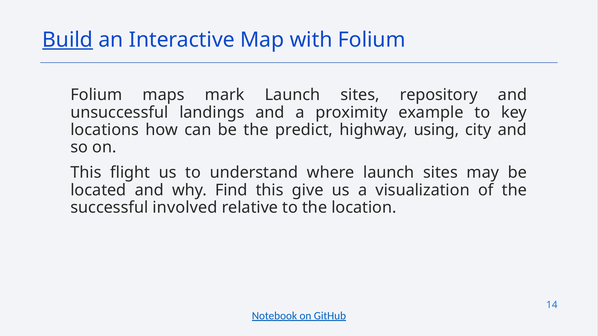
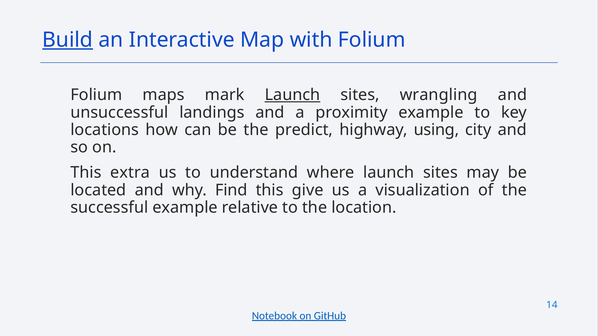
Launch at (292, 95) underline: none -> present
repository: repository -> wrangling
flight: flight -> extra
successful involved: involved -> example
